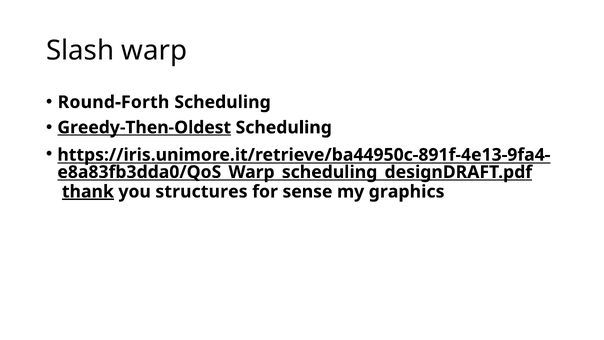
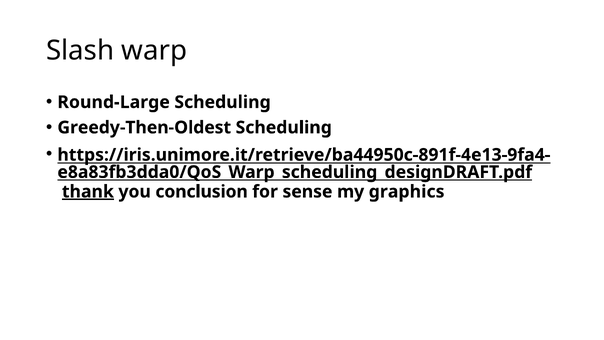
Round-Forth: Round-Forth -> Round-Large
Greedy-Then-Oldest underline: present -> none
structures: structures -> conclusion
